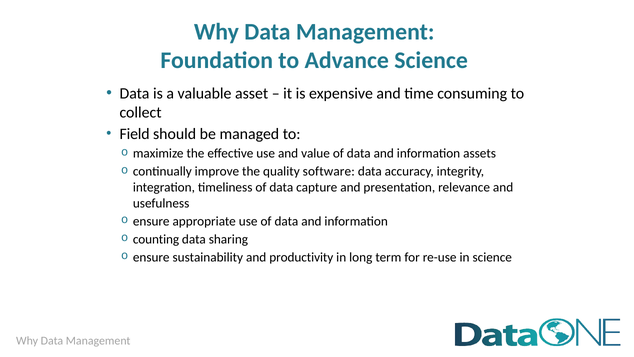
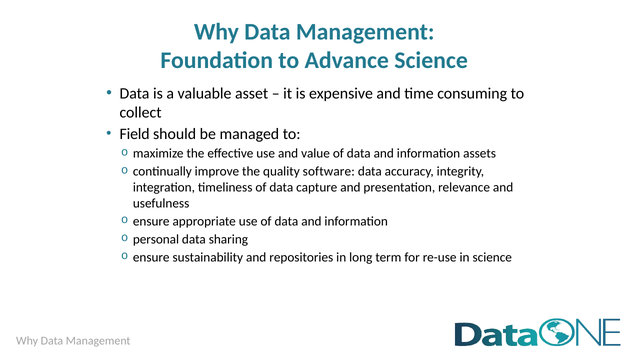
counting: counting -> personal
productivity: productivity -> repositories
